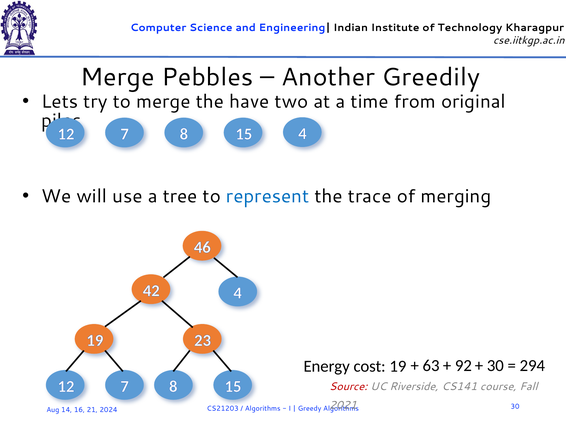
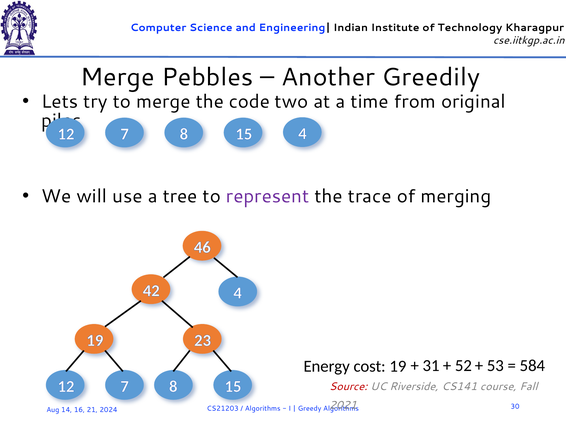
have: have -> code
represent colour: blue -> purple
30 at (495, 365): 30 -> 53
294: 294 -> 584
92: 92 -> 52
63: 63 -> 31
